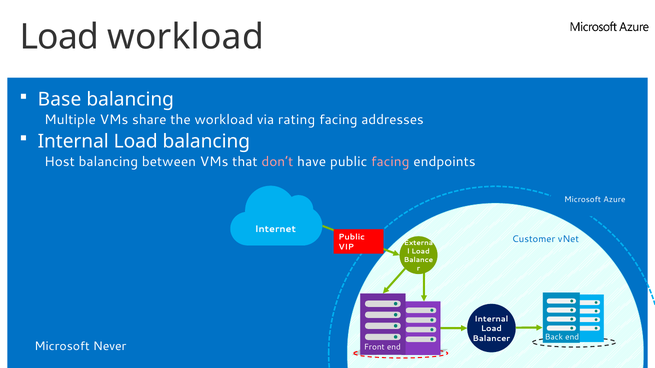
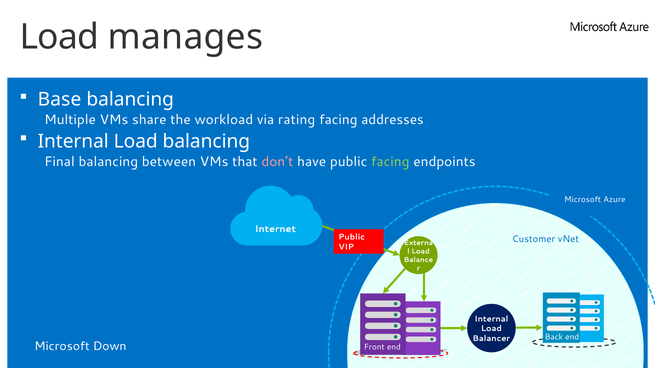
Load workload: workload -> manages
Host: Host -> Final
facing at (390, 162) colour: pink -> light green
Never: Never -> Down
